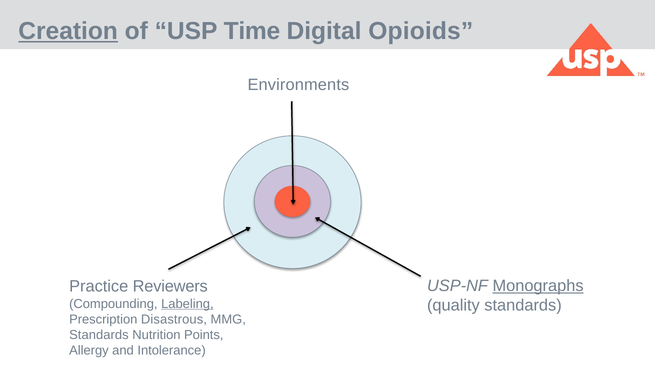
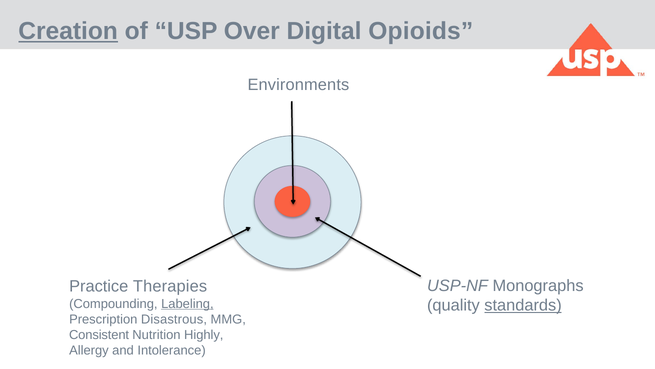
Time: Time -> Over
Monographs underline: present -> none
Reviewers: Reviewers -> Therapies
standards at (523, 305) underline: none -> present
Standards at (99, 334): Standards -> Consistent
Points: Points -> Highly
